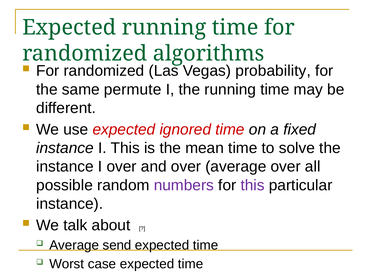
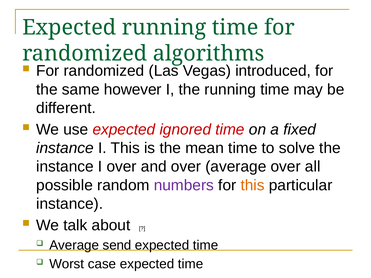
probability: probability -> introduced
permute: permute -> however
this at (253, 185) colour: purple -> orange
